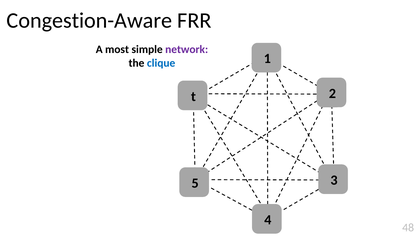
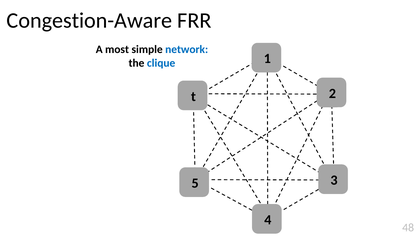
network colour: purple -> blue
